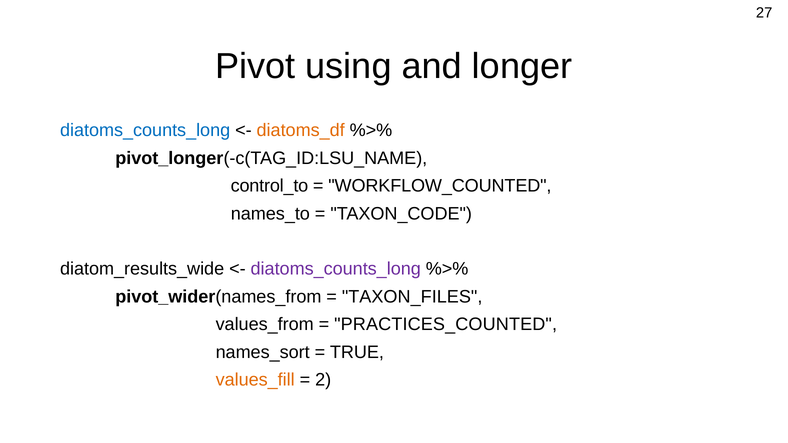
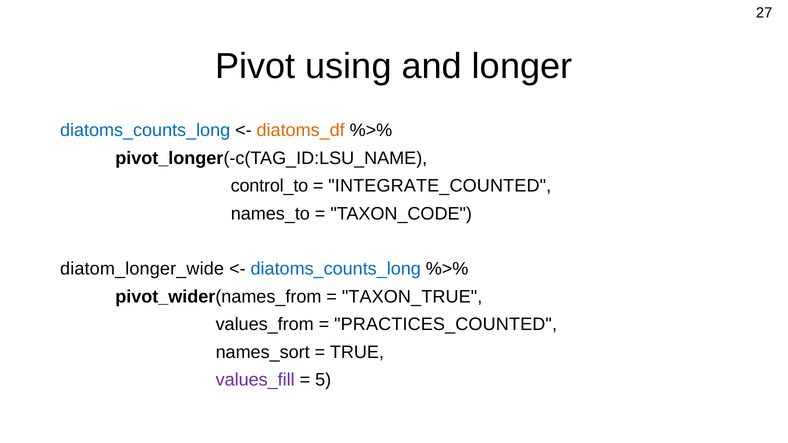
WORKFLOW_COUNTED: WORKFLOW_COUNTED -> INTEGRATE_COUNTED
diatom_results_wide: diatom_results_wide -> diatom_longer_wide
diatoms_counts_long at (336, 269) colour: purple -> blue
TAXON_FILES: TAXON_FILES -> TAXON_TRUE
values_fill colour: orange -> purple
2: 2 -> 5
